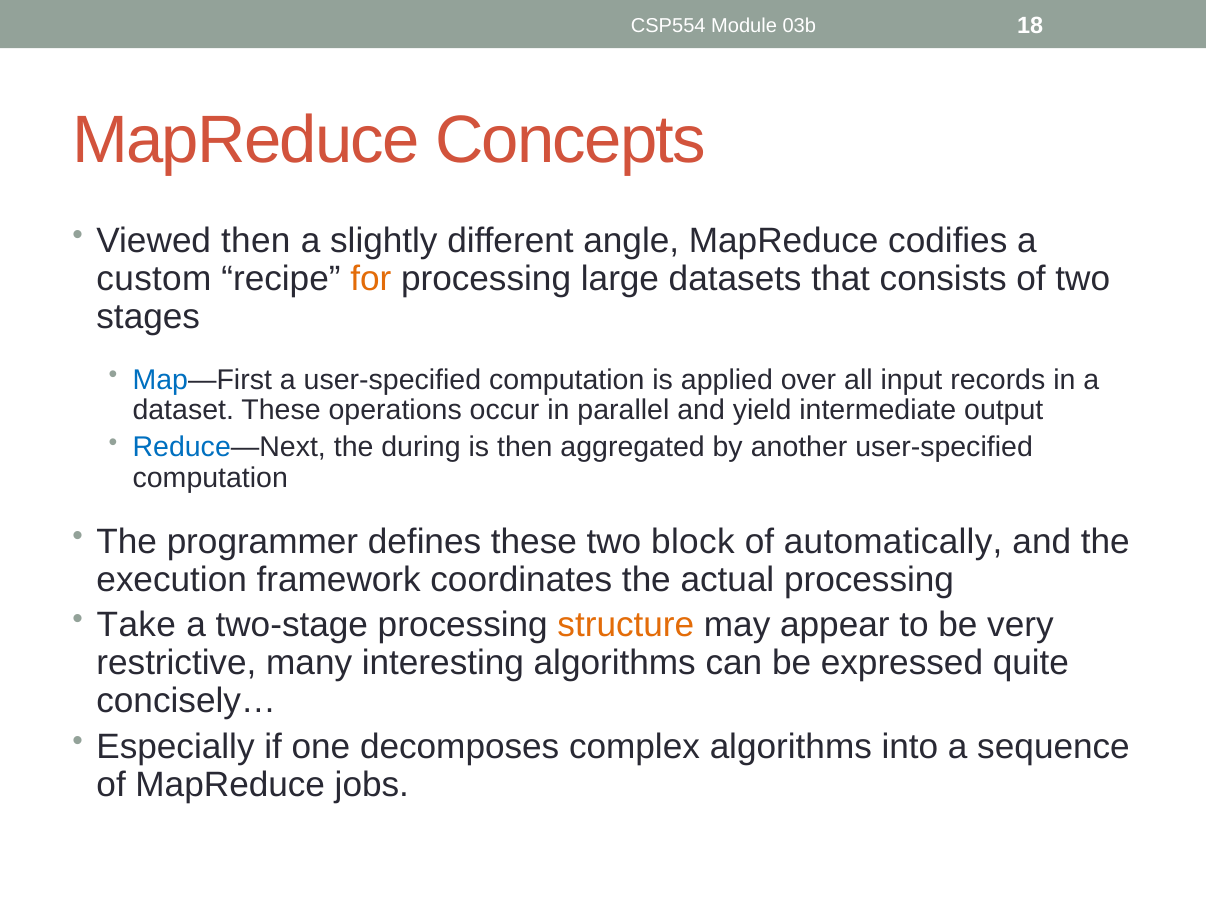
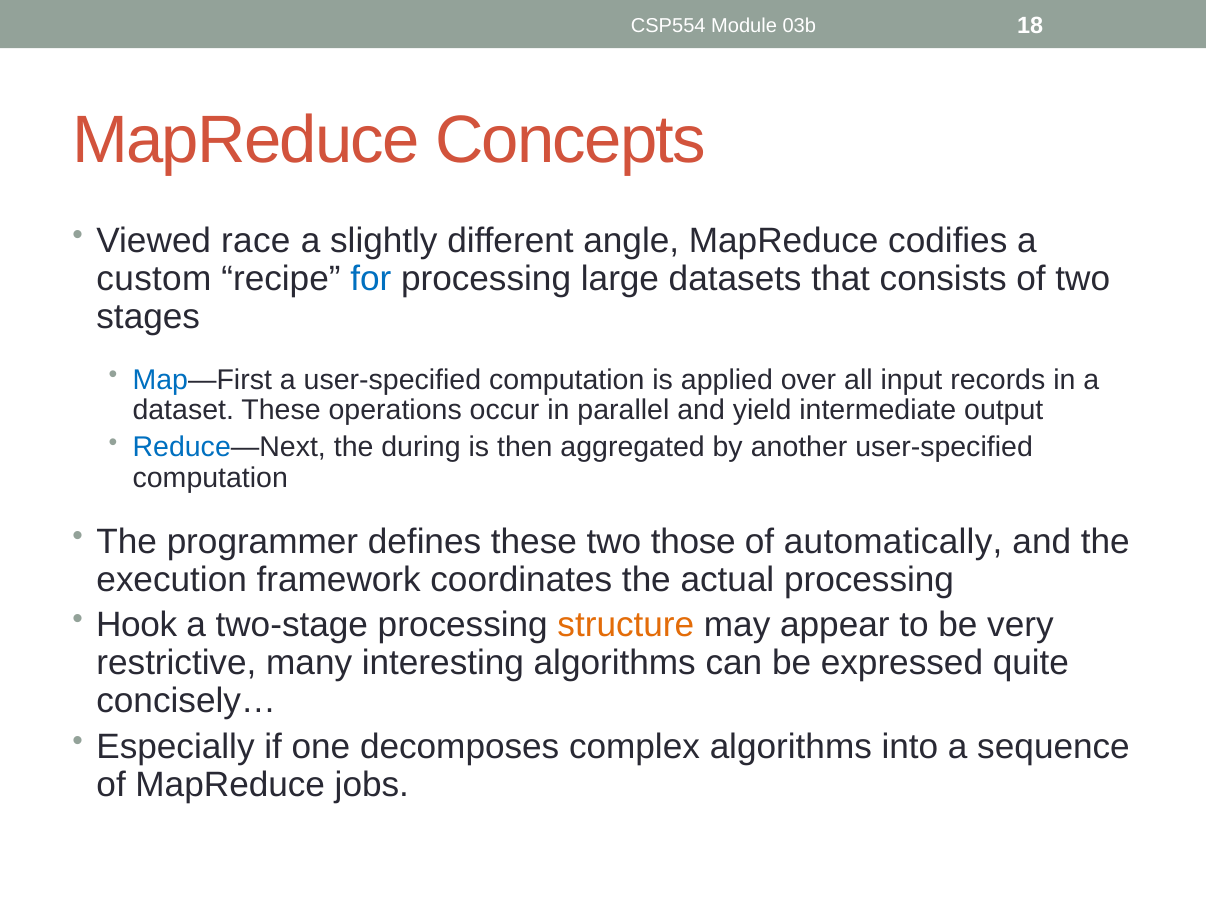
Viewed then: then -> race
for colour: orange -> blue
block: block -> those
Take: Take -> Hook
